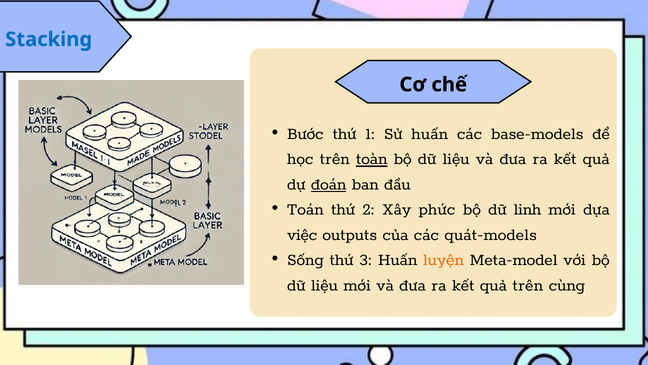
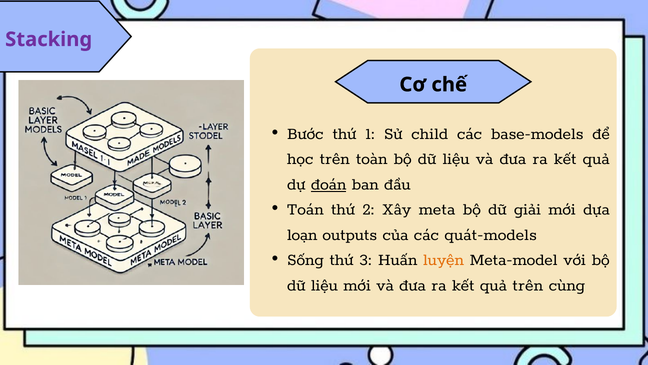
Stacking colour: blue -> purple
Sử huấn: huấn -> child
toàn underline: present -> none
phức: phức -> meta
linh: linh -> giải
việc: việc -> loạn
